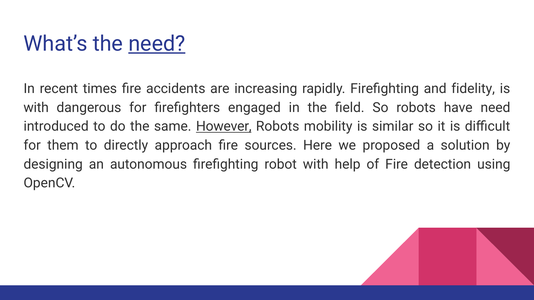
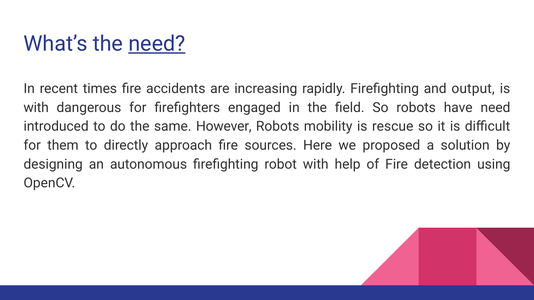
fidelity: fidelity -> output
However underline: present -> none
similar: similar -> rescue
